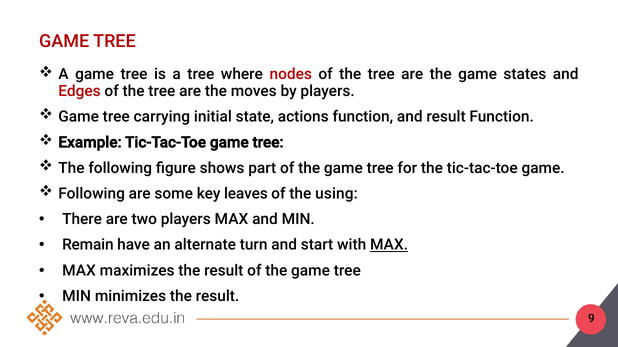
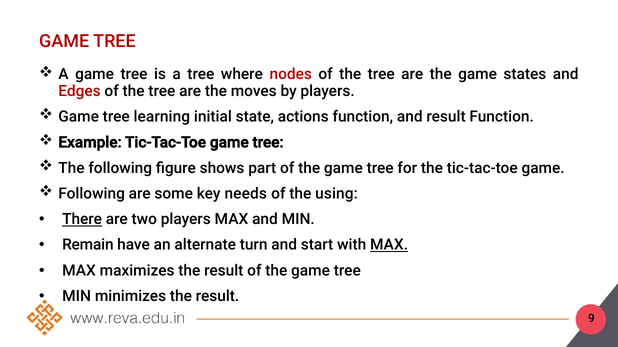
carrying: carrying -> learning
leaves: leaves -> needs
There underline: none -> present
